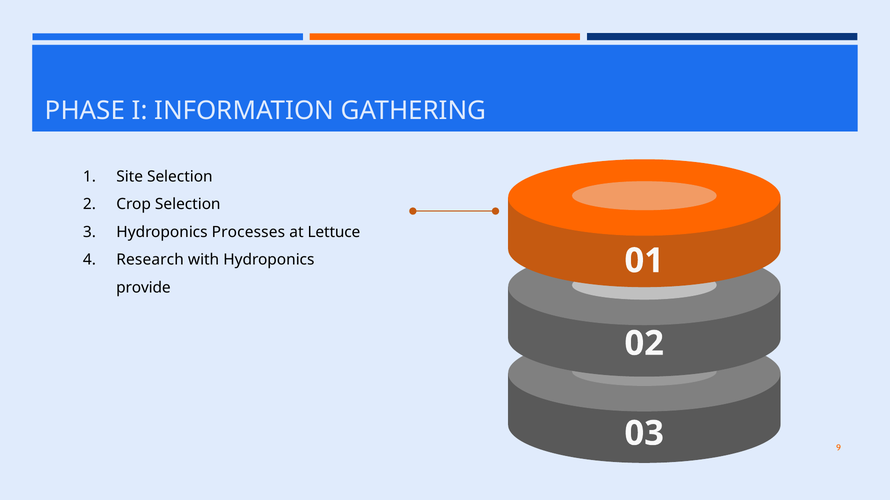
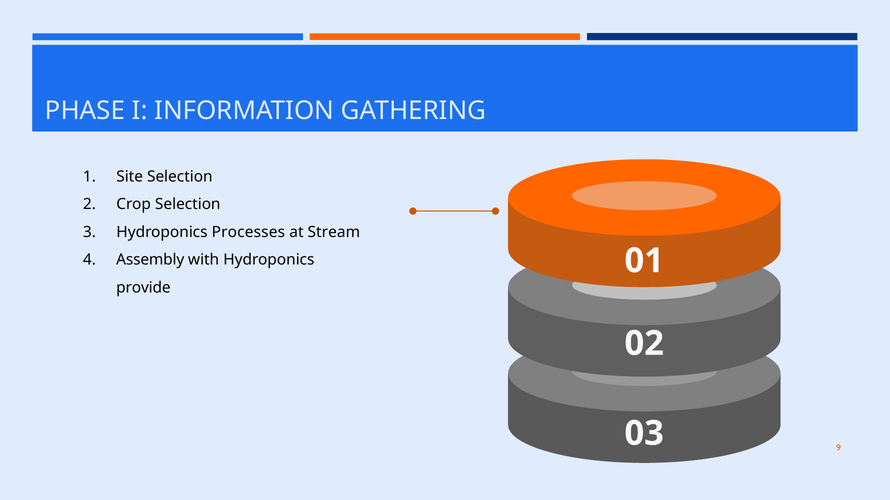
Lettuce: Lettuce -> Stream
Research: Research -> Assembly
